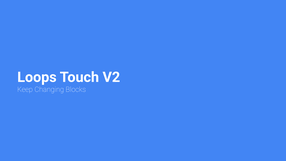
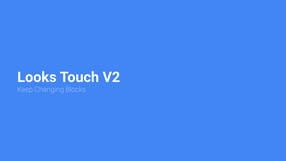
Loops: Loops -> Looks
